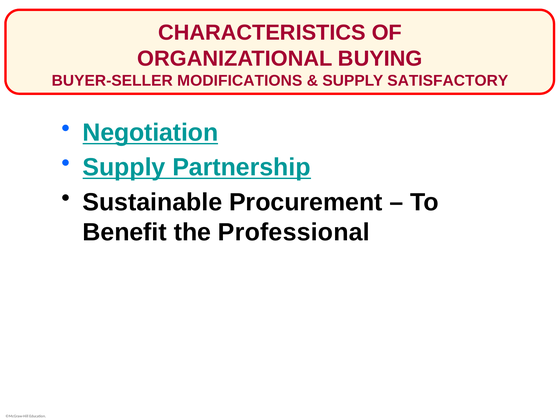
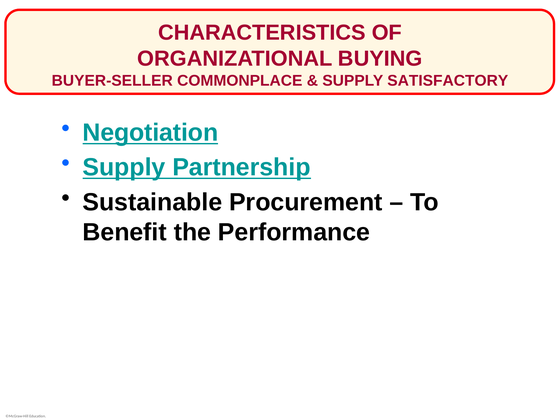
MODIFICATIONS: MODIFICATIONS -> COMMONPLACE
Professional: Professional -> Performance
